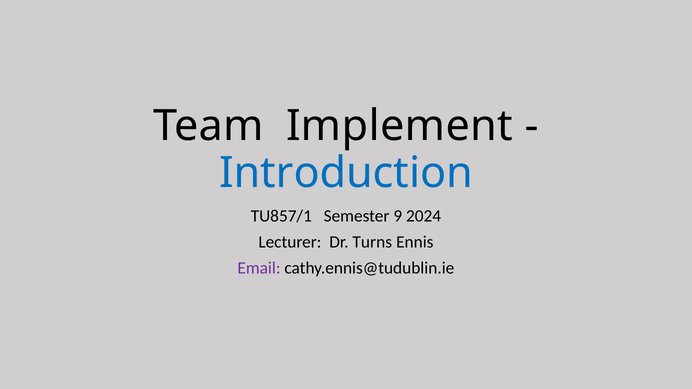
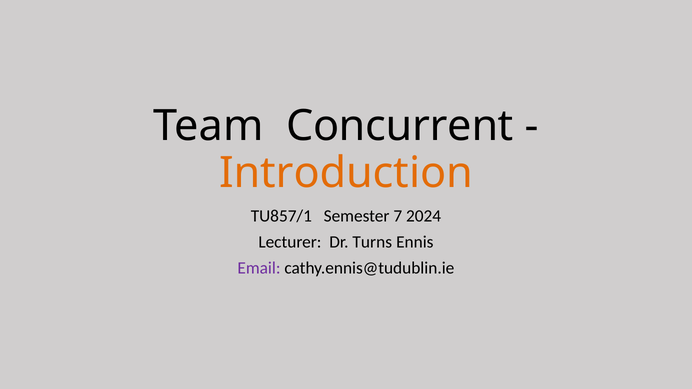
Implement: Implement -> Concurrent
Introduction colour: blue -> orange
9: 9 -> 7
